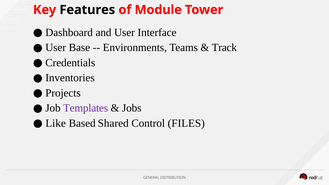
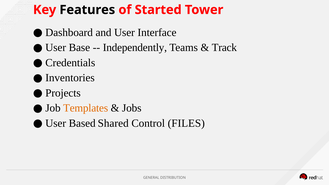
Module: Module -> Started
Environments: Environments -> Independently
Templates colour: purple -> orange
Like at (56, 123): Like -> User
